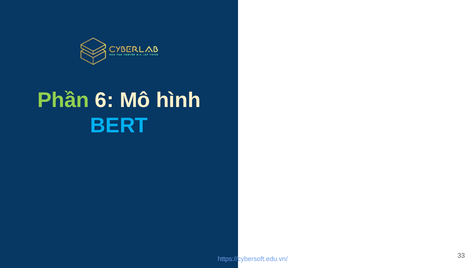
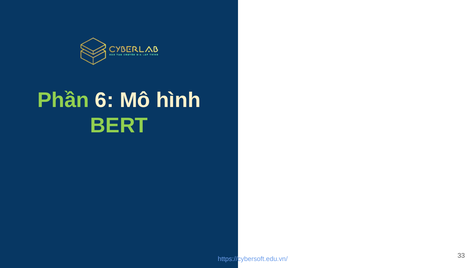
BERT colour: light blue -> light green
